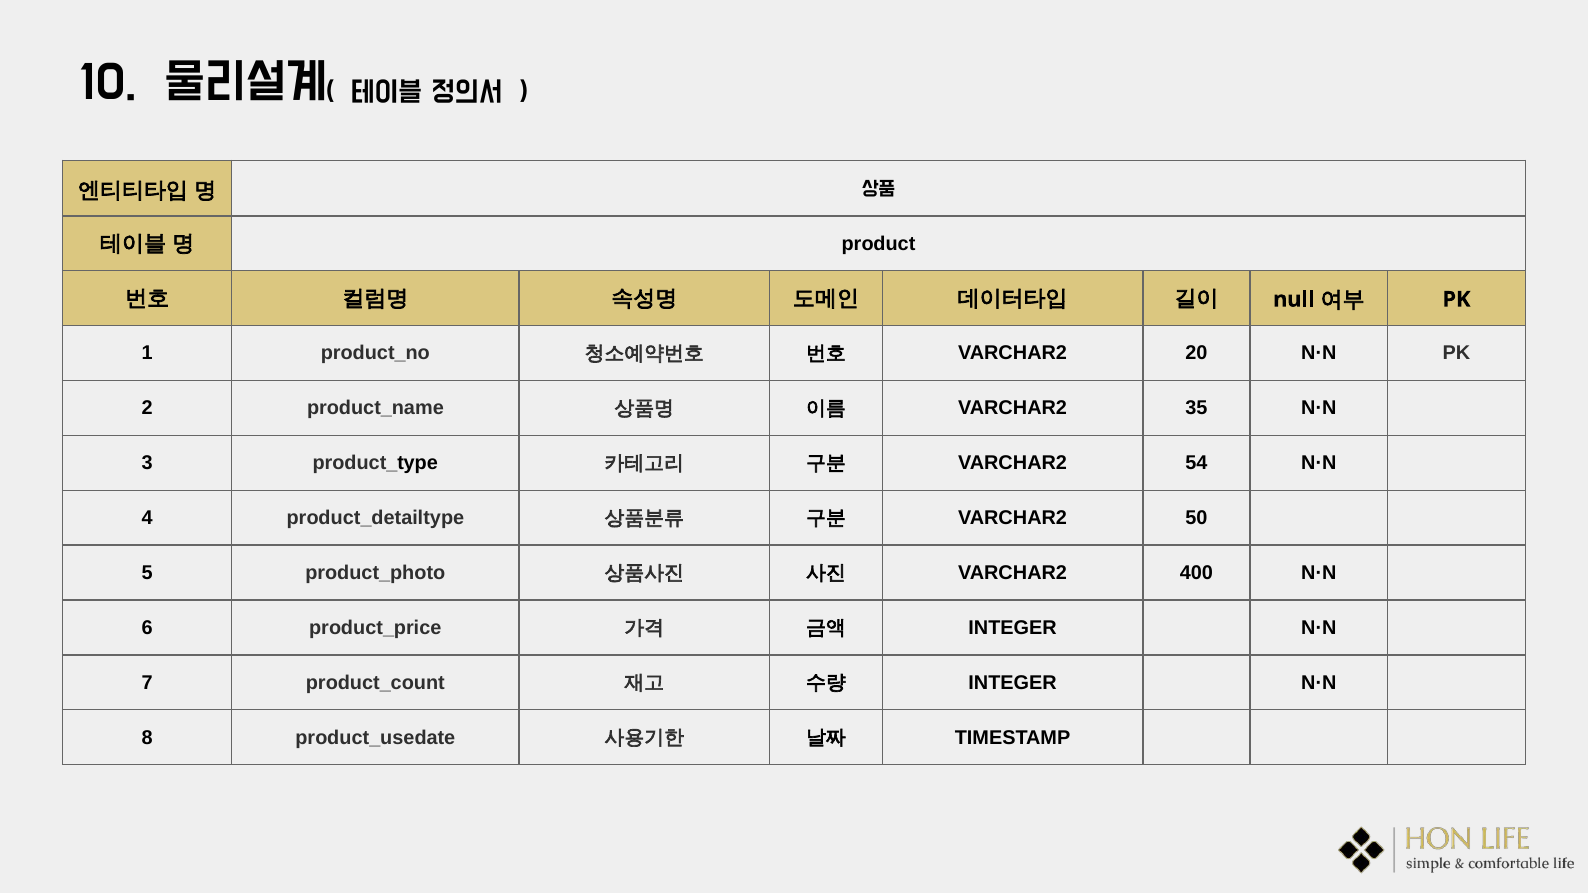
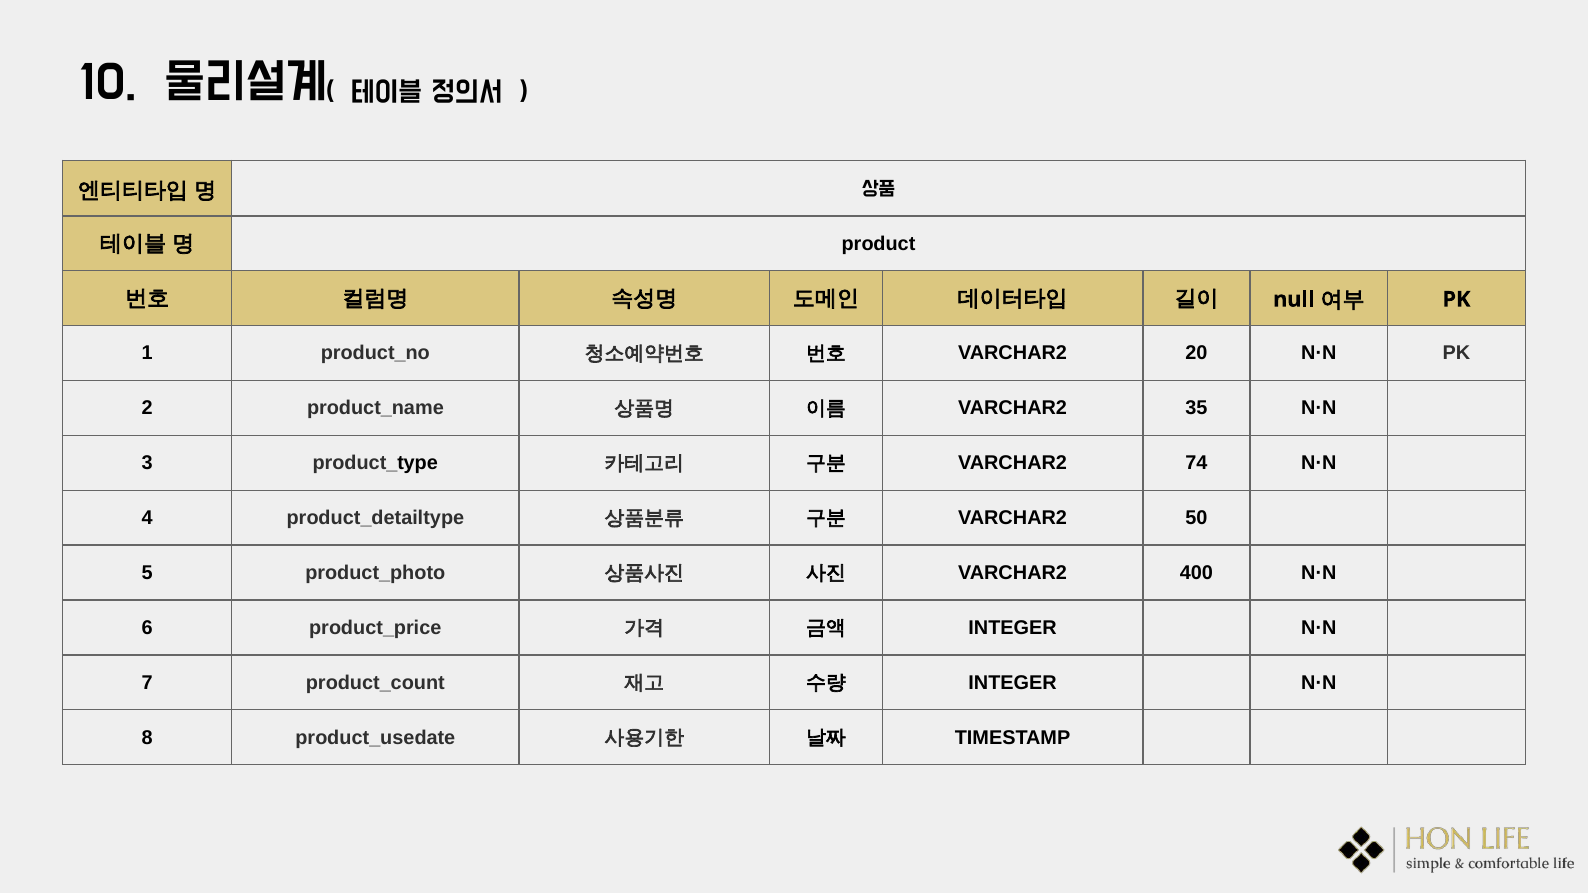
54: 54 -> 74
